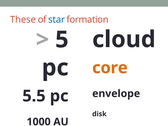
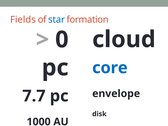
These: These -> Fields
5: 5 -> 0
core colour: orange -> blue
5.5: 5.5 -> 7.7
